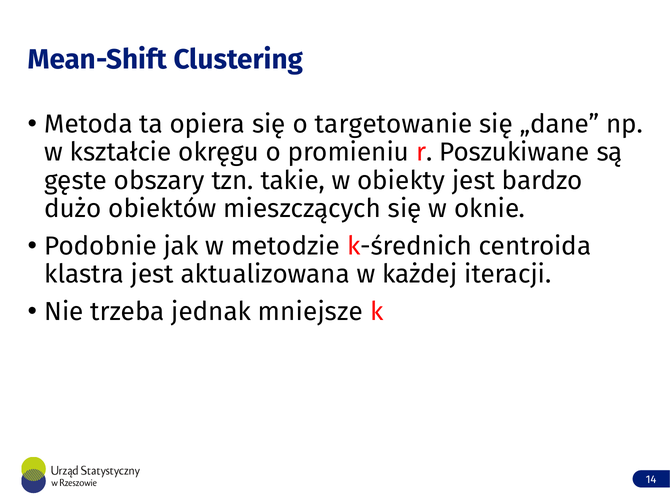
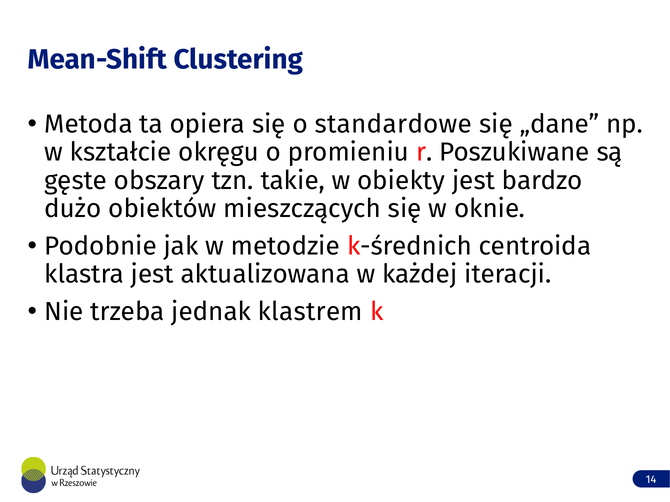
targetowanie: targetowanie -> standardowe
mniejsze: mniejsze -> klastrem
